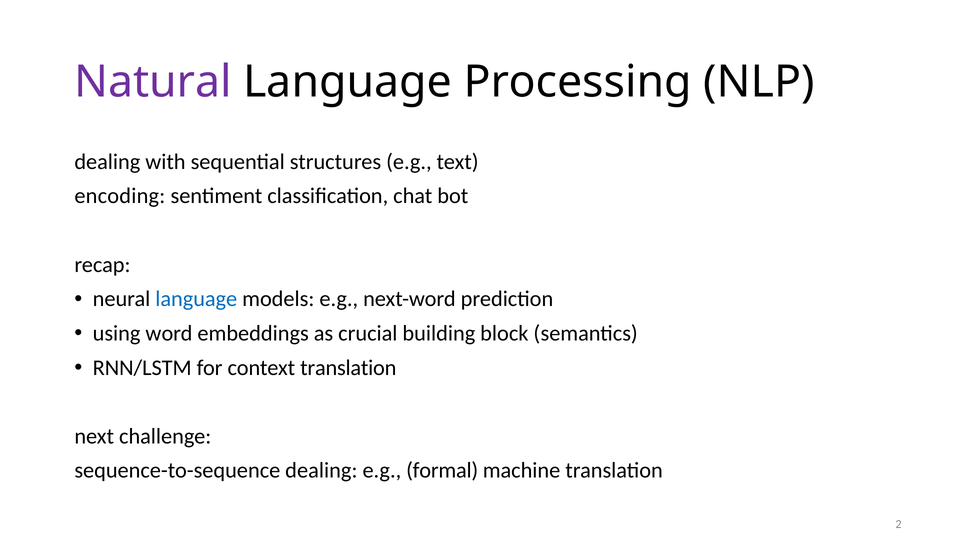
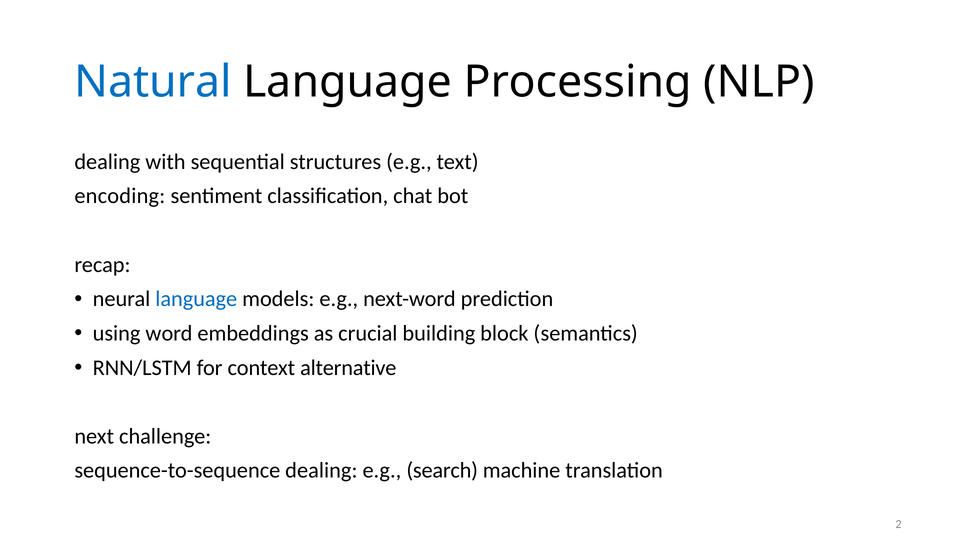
Natural colour: purple -> blue
context translation: translation -> alternative
formal: formal -> search
